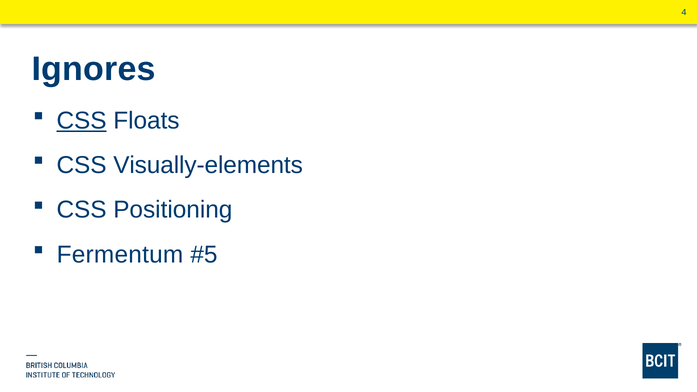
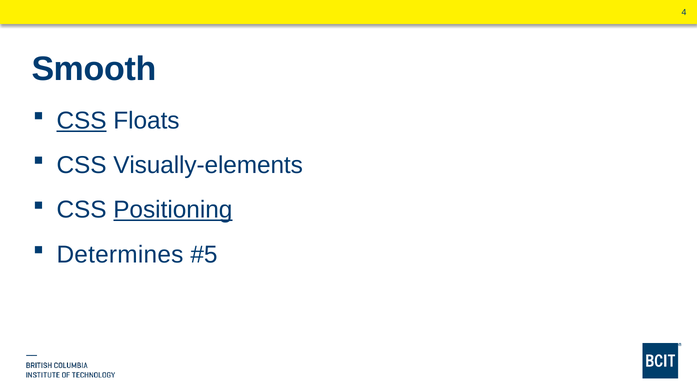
Ignores: Ignores -> Smooth
Positioning underline: none -> present
Fermentum: Fermentum -> Determines
